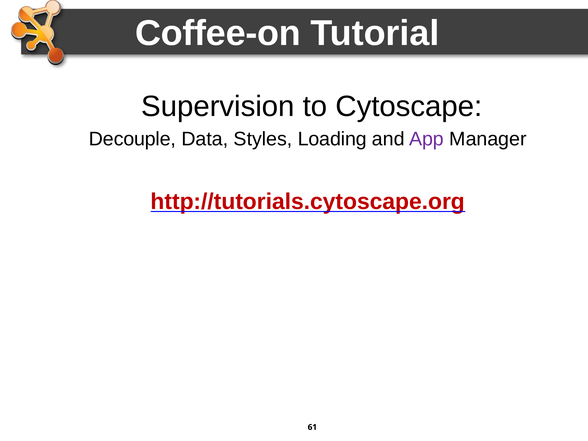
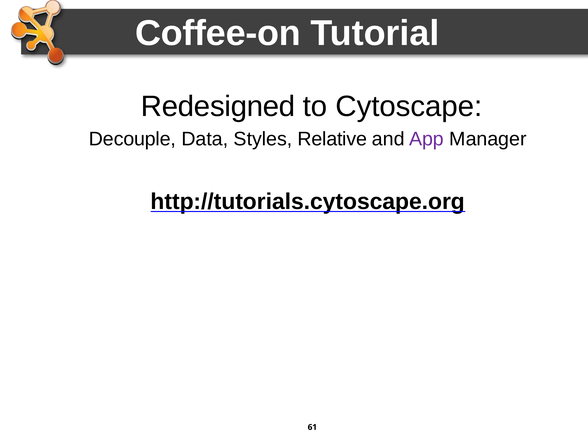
Supervision: Supervision -> Redesigned
Loading: Loading -> Relative
http://tutorials.cytoscape.org colour: red -> black
